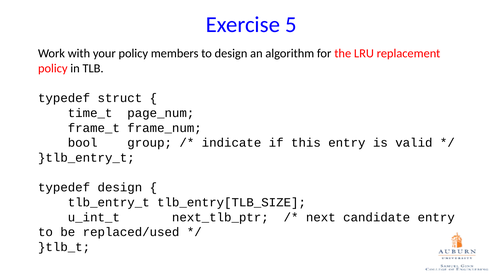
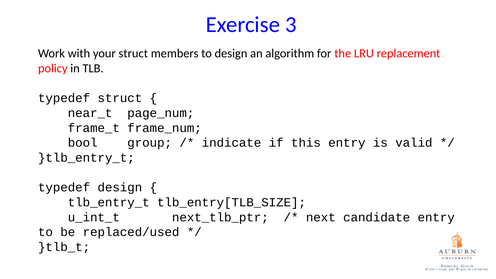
5: 5 -> 3
your policy: policy -> struct
time_t: time_t -> near_t
